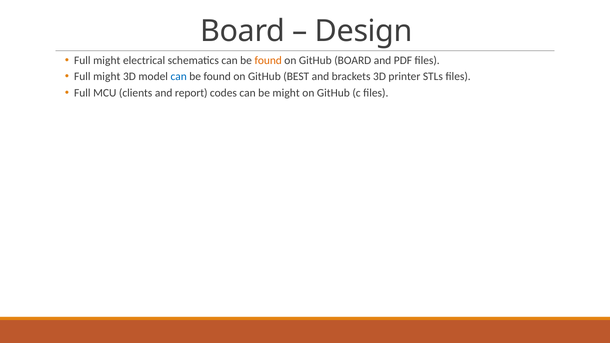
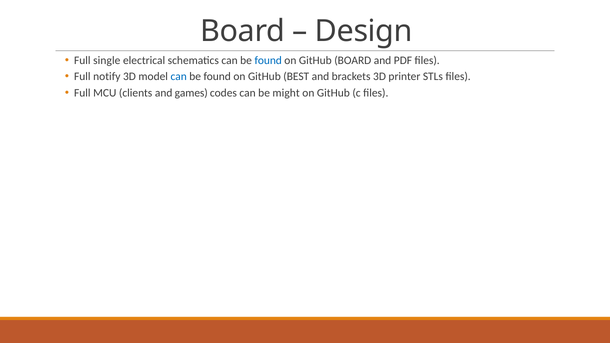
might at (107, 60): might -> single
found at (268, 60) colour: orange -> blue
might at (107, 77): might -> notify
report: report -> games
